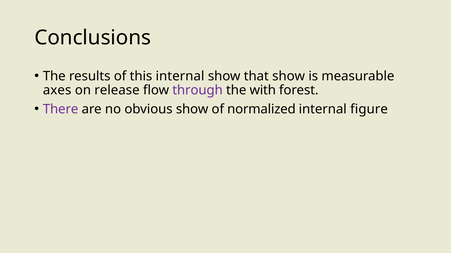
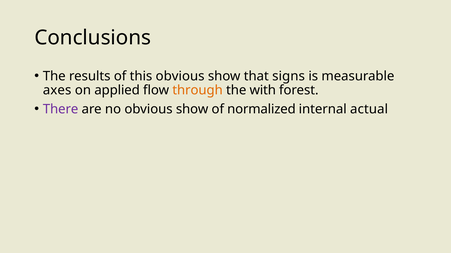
this internal: internal -> obvious
that show: show -> signs
release: release -> applied
through colour: purple -> orange
figure: figure -> actual
